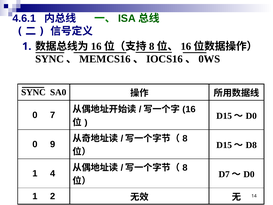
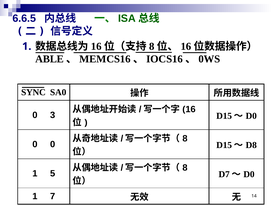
4.6.1: 4.6.1 -> 6.6.5
SYNC at (50, 59): SYNC -> ABLE
7: 7 -> 3
0 9: 9 -> 0
4: 4 -> 5
2: 2 -> 7
